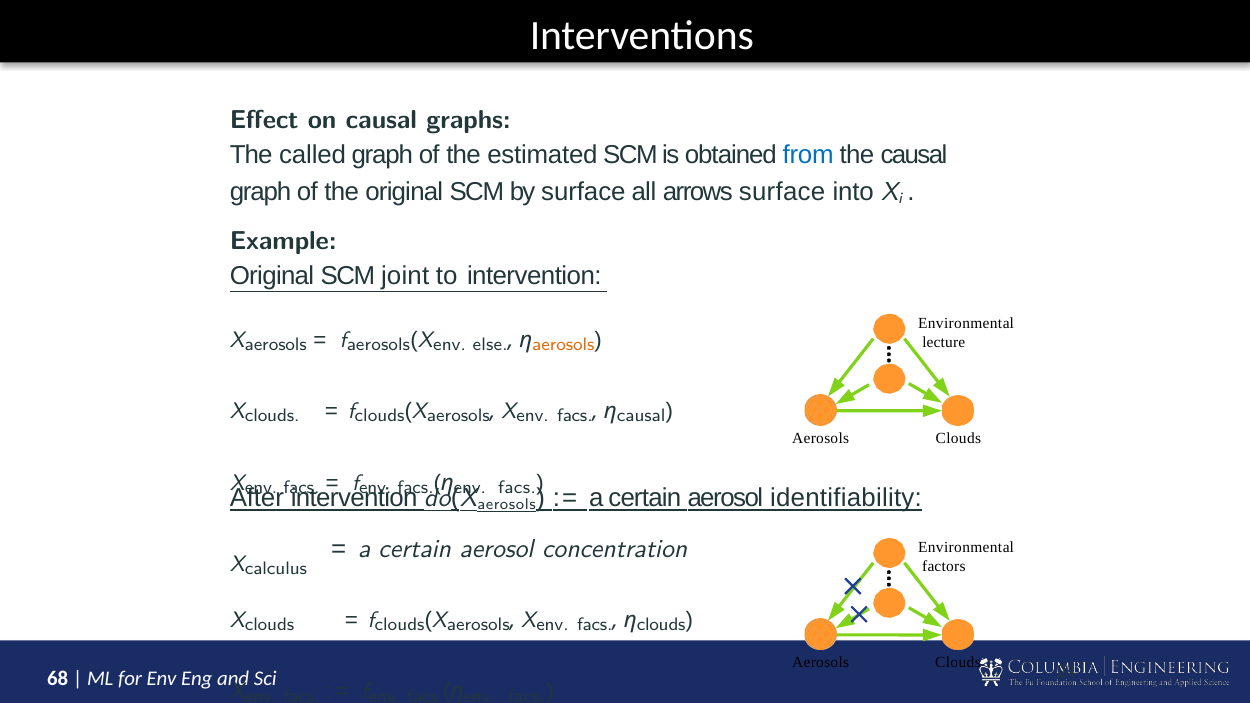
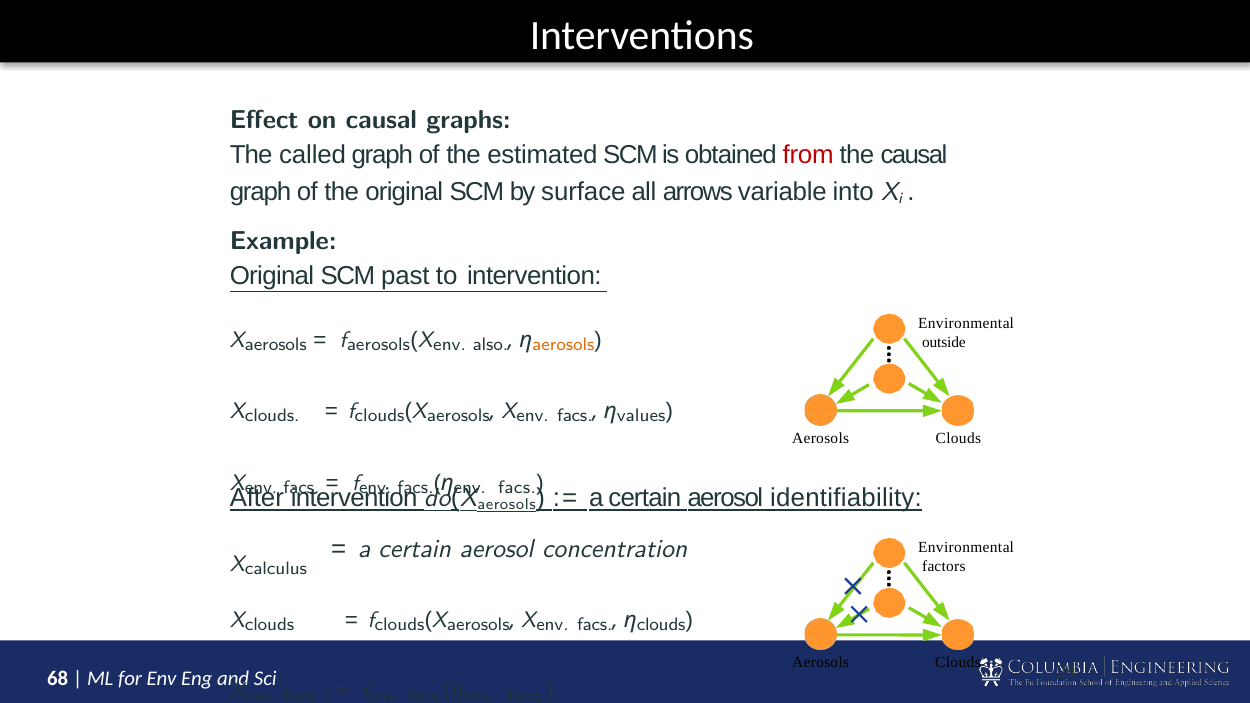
from colour: blue -> red
arrows surface: surface -> variable
joint: joint -> past
else: else -> also
lecture: lecture -> outside
causal at (641, 416): causal -> values
